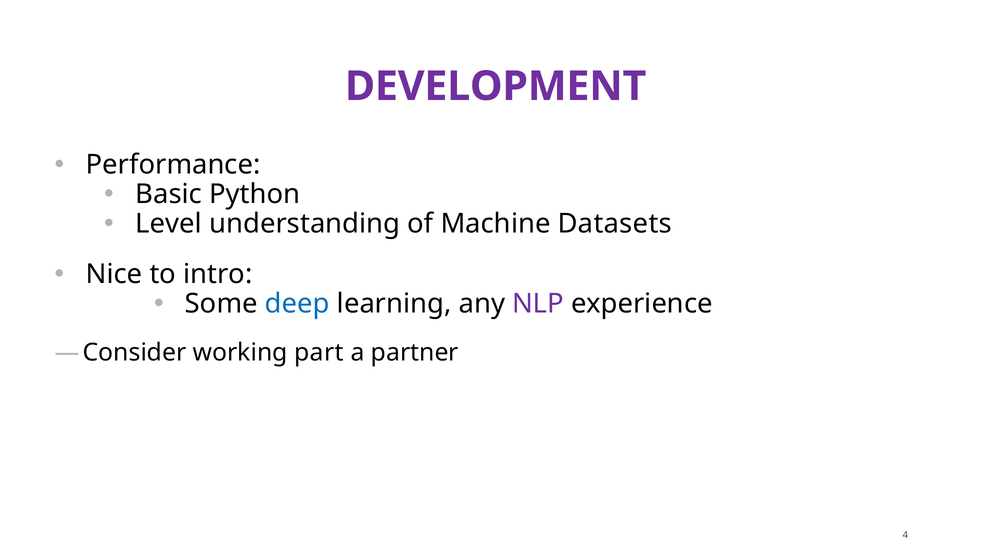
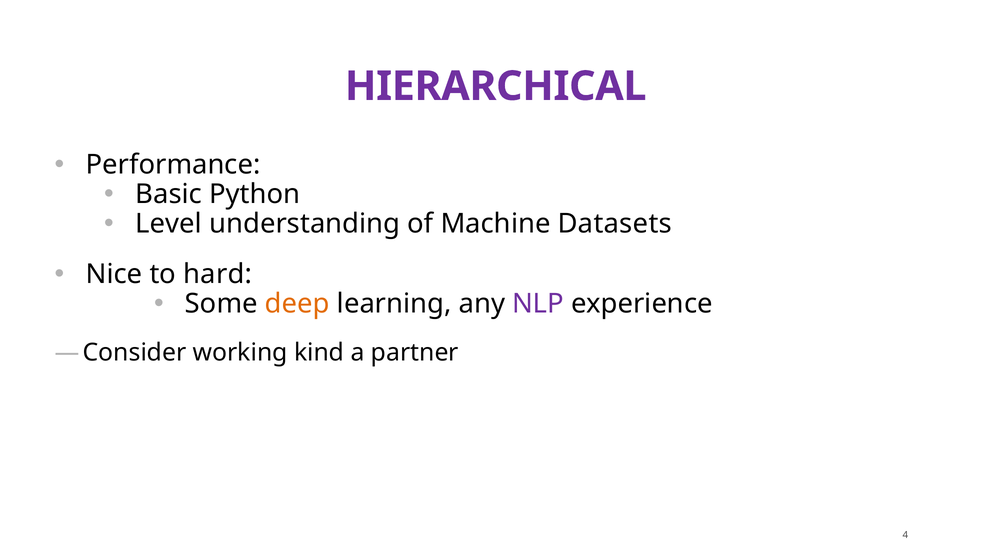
DEVELOPMENT: DEVELOPMENT -> HIERARCHICAL
intro: intro -> hard
deep colour: blue -> orange
part: part -> kind
